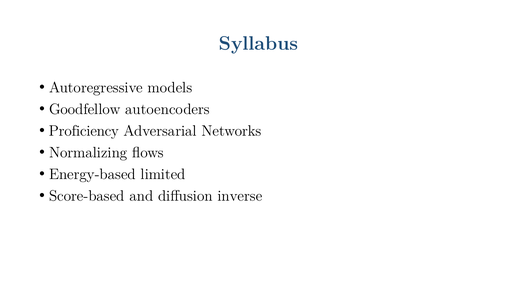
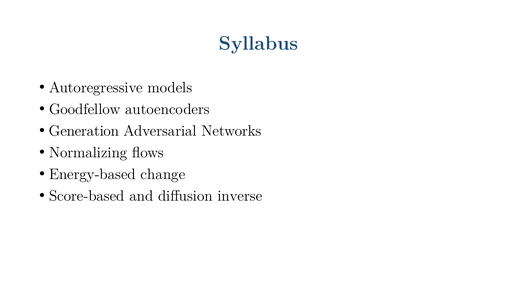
Proficiency: Proficiency -> Generation
limited: limited -> change
